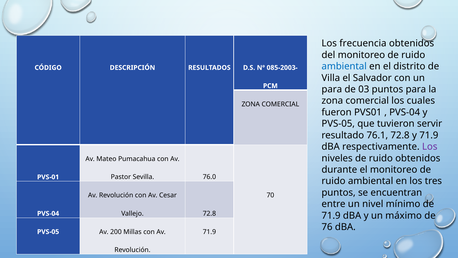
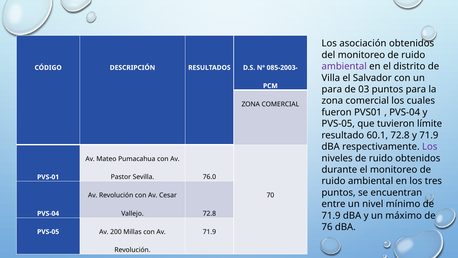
frecuencia: frecuencia -> asociación
ambiental at (344, 66) colour: blue -> purple
servir: servir -> límite
76.1: 76.1 -> 60.1
